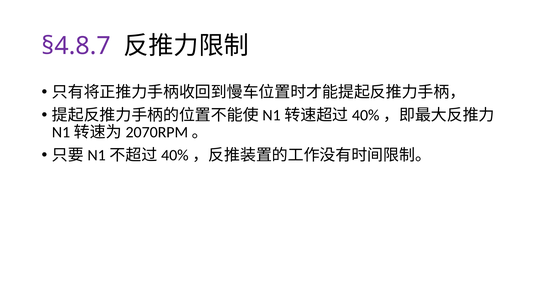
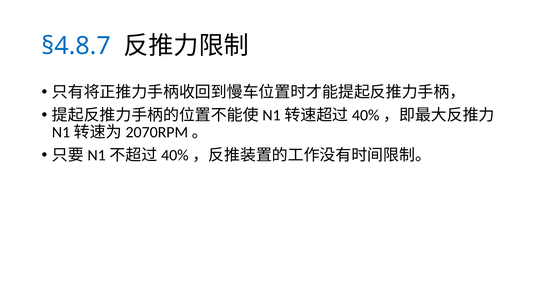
§4.8.7 colour: purple -> blue
